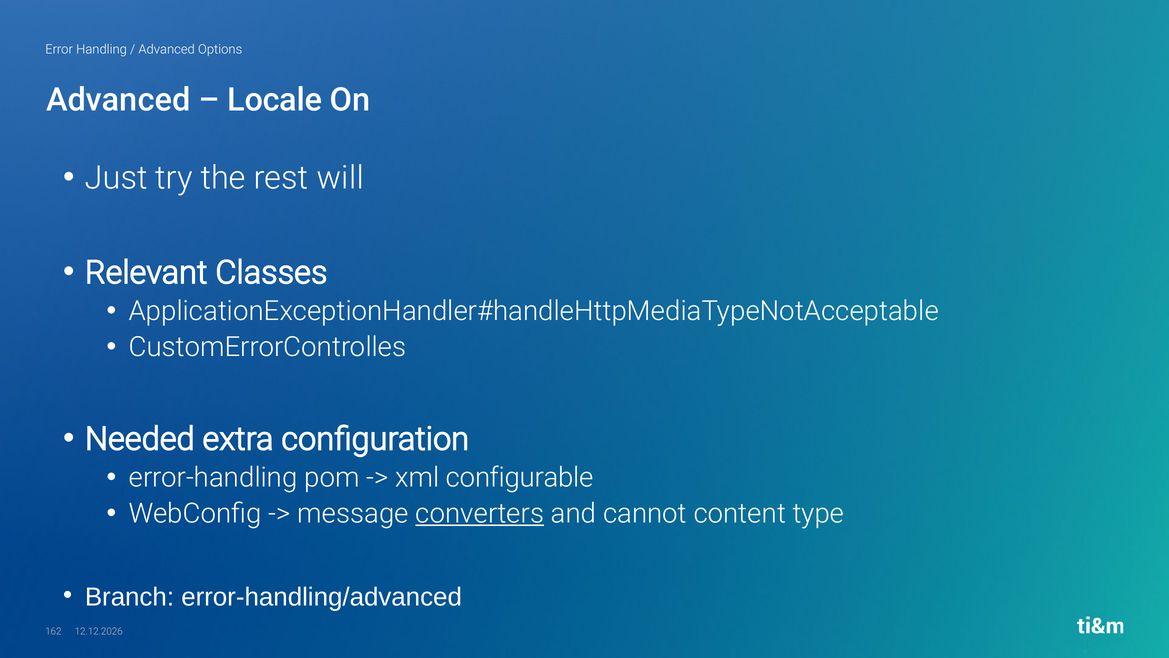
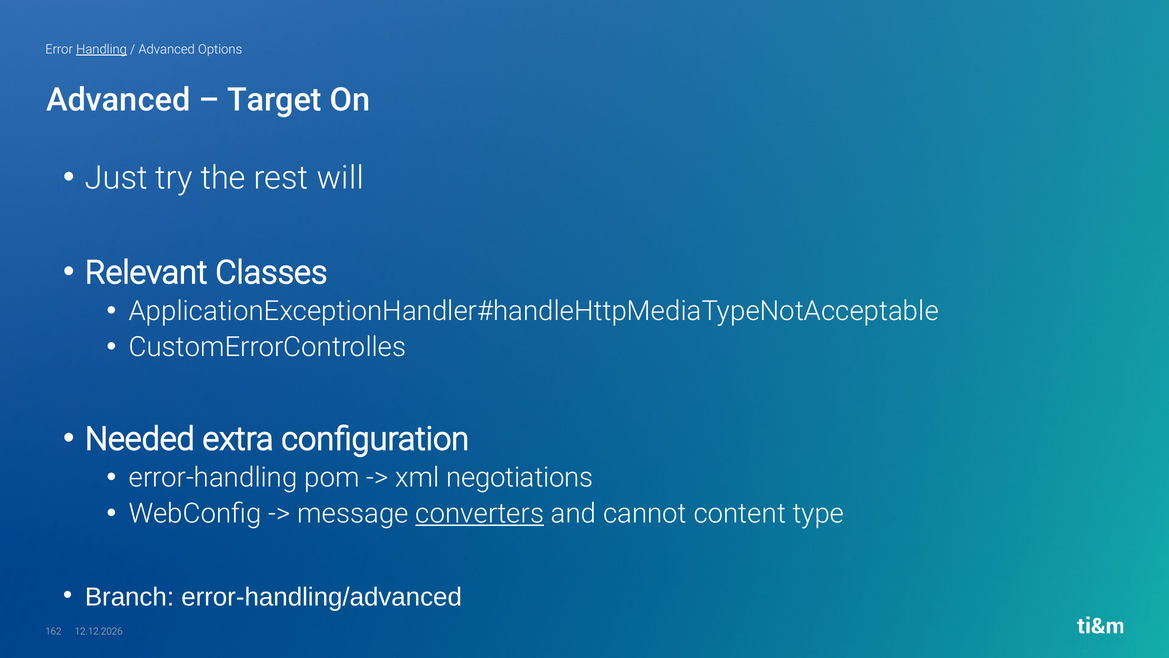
Handling underline: none -> present
Locale: Locale -> Target
configurable: configurable -> negotiations
